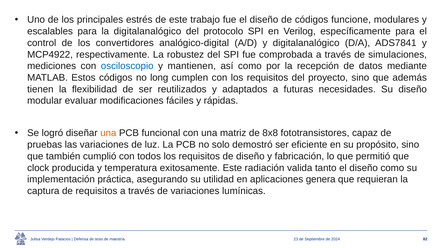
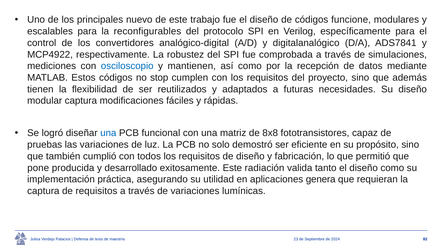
estrés: estrés -> nuevo
la digitalanalógico: digitalanalógico -> reconfigurables
long: long -> stop
modular evaluar: evaluar -> captura
una at (108, 133) colour: orange -> blue
clock: clock -> pone
temperatura: temperatura -> desarrollado
